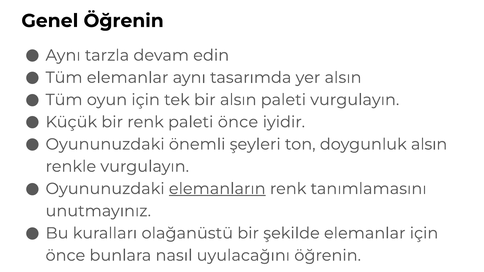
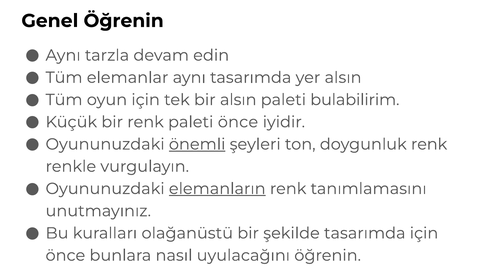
paleti vurgulayın: vurgulayın -> bulabilirim
önemli underline: none -> present
doygunluk alsın: alsın -> renk
şekilde elemanlar: elemanlar -> tasarımda
